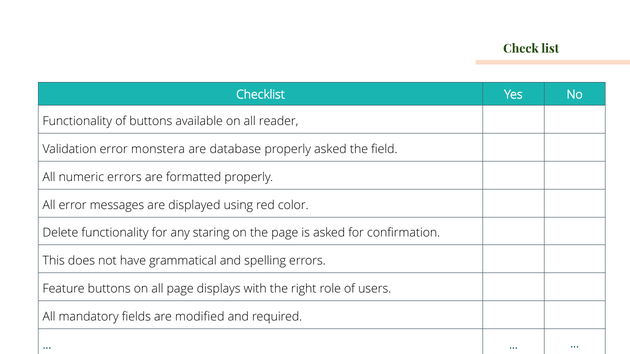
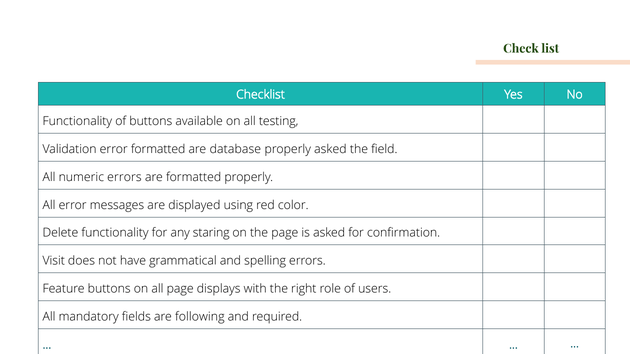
reader: reader -> testing
error monstera: monstera -> formatted
This: This -> Visit
modified: modified -> following
